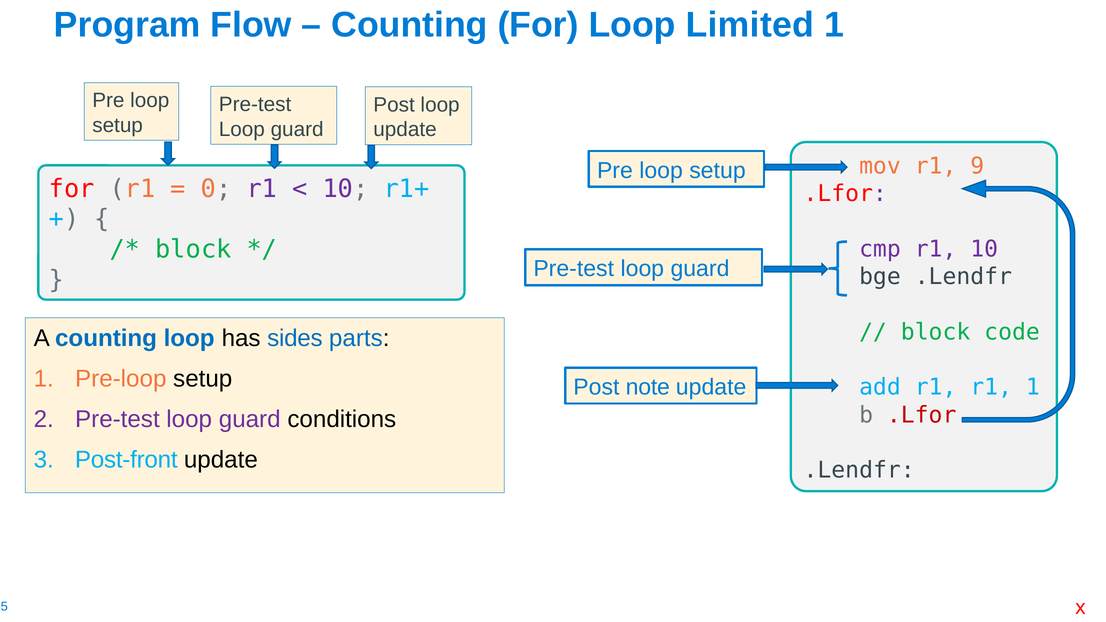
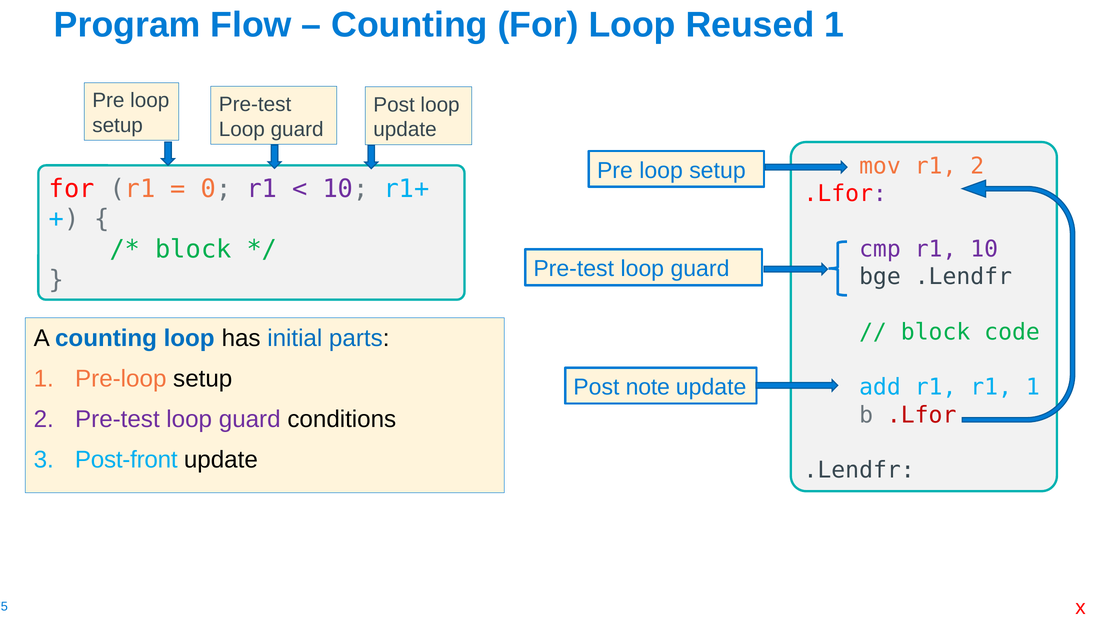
Limited: Limited -> Reused
r1 9: 9 -> 2
sides: sides -> initial
